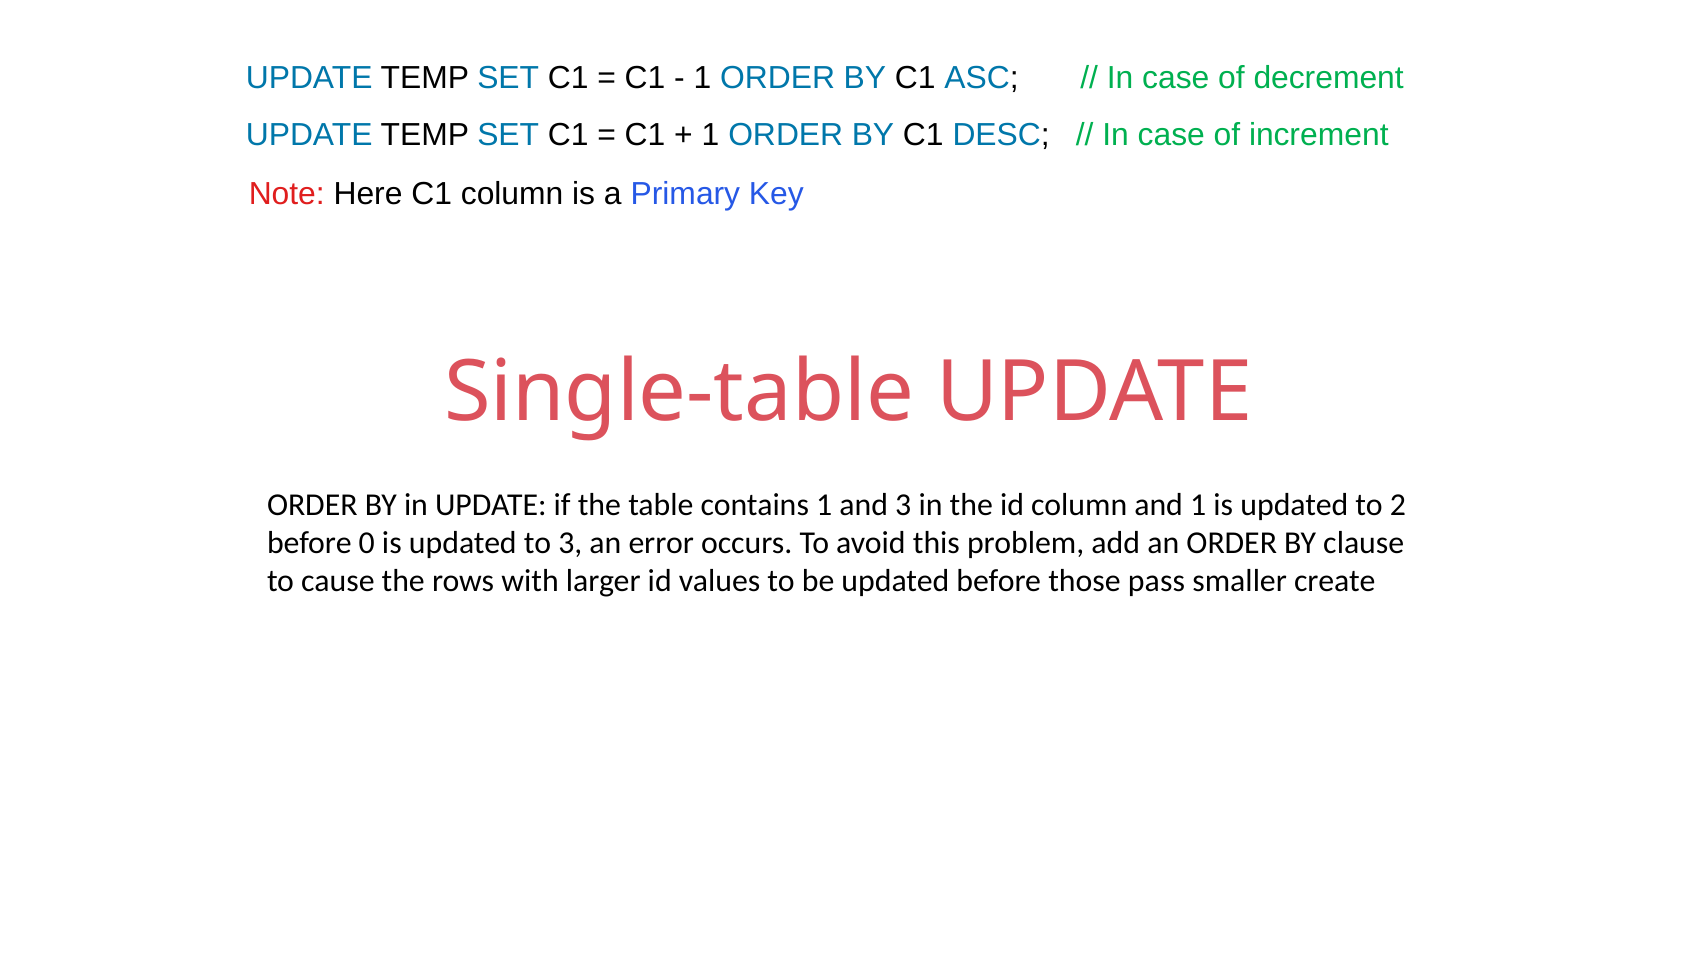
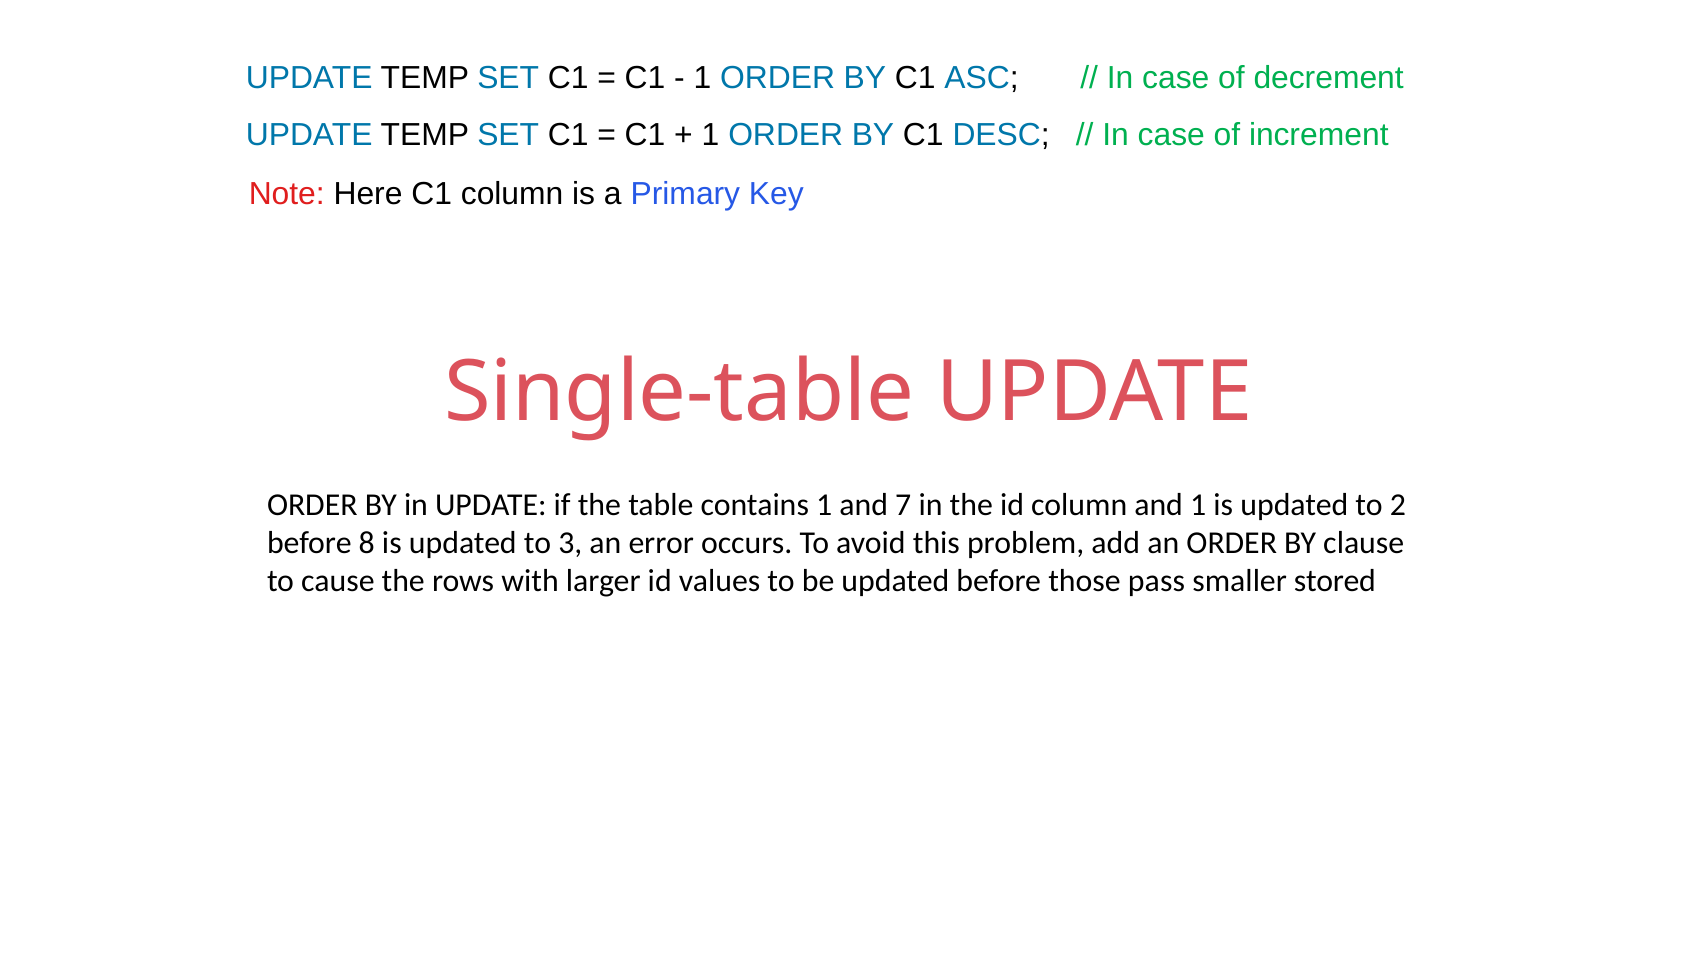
and 3: 3 -> 7
0: 0 -> 8
create: create -> stored
